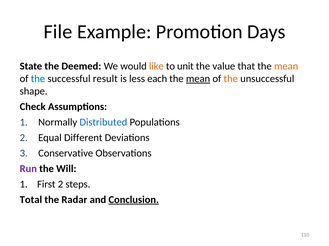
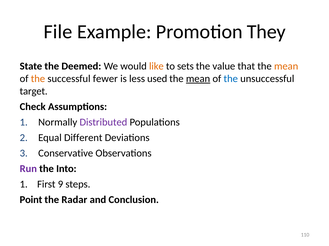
Days: Days -> They
unit: unit -> sets
the at (38, 79) colour: blue -> orange
result: result -> fewer
each: each -> used
the at (231, 79) colour: orange -> blue
shape: shape -> target
Distributed colour: blue -> purple
Will: Will -> Into
First 2: 2 -> 9
Total: Total -> Point
Conclusion underline: present -> none
